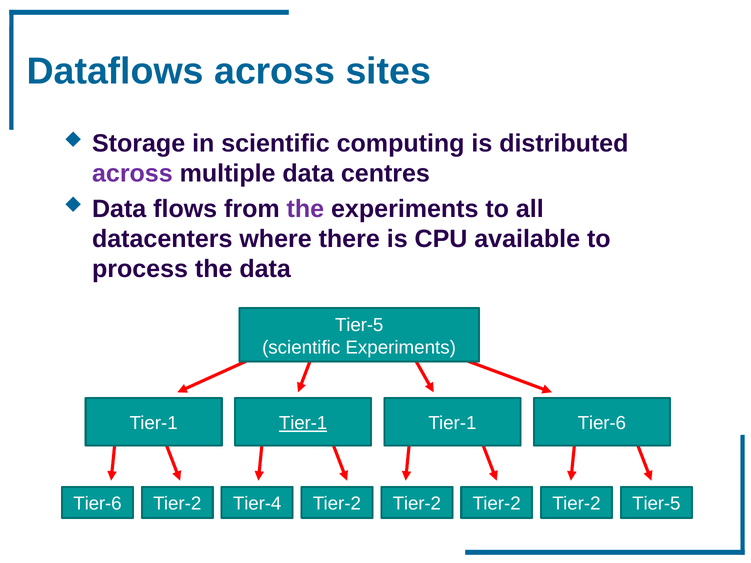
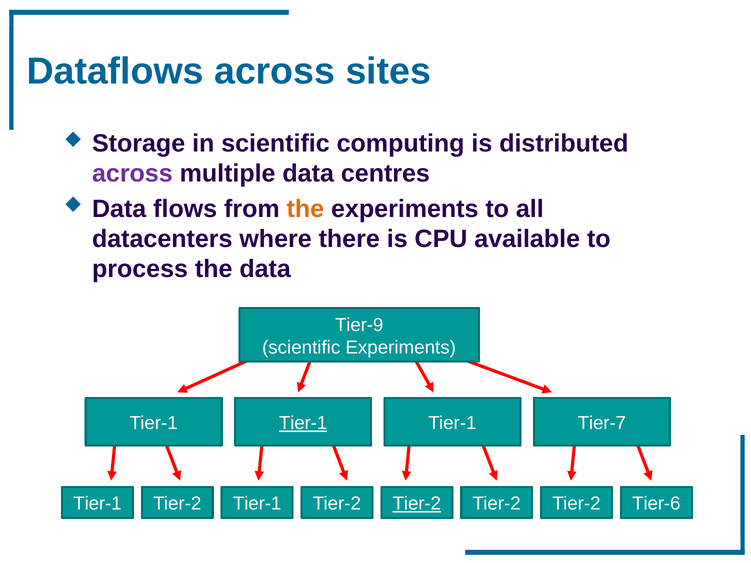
the at (305, 209) colour: purple -> orange
Tier-5 at (359, 325): Tier-5 -> Tier-9
Tier-1 Tier-6: Tier-6 -> Tier-7
Tier-6 at (97, 504): Tier-6 -> Tier-1
Tier-2 Tier-4: Tier-4 -> Tier-1
Tier-2 at (417, 504) underline: none -> present
Tier-2 Tier-5: Tier-5 -> Tier-6
